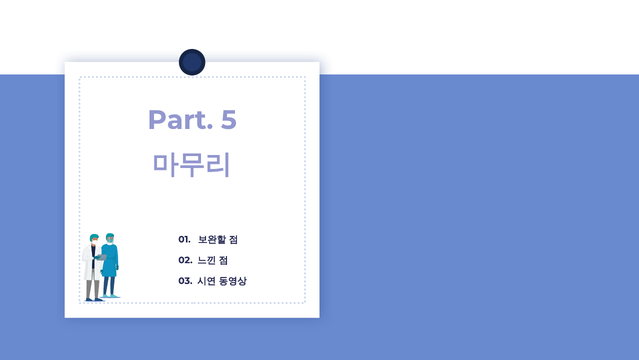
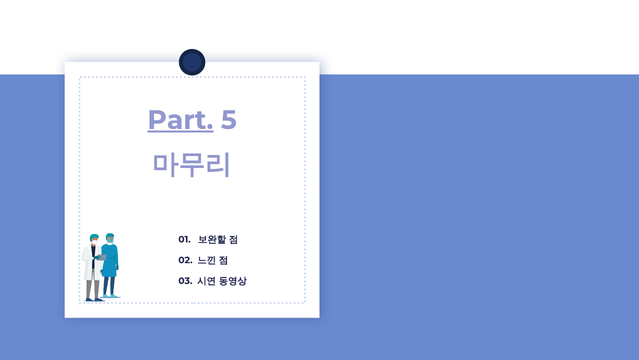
Part underline: none -> present
